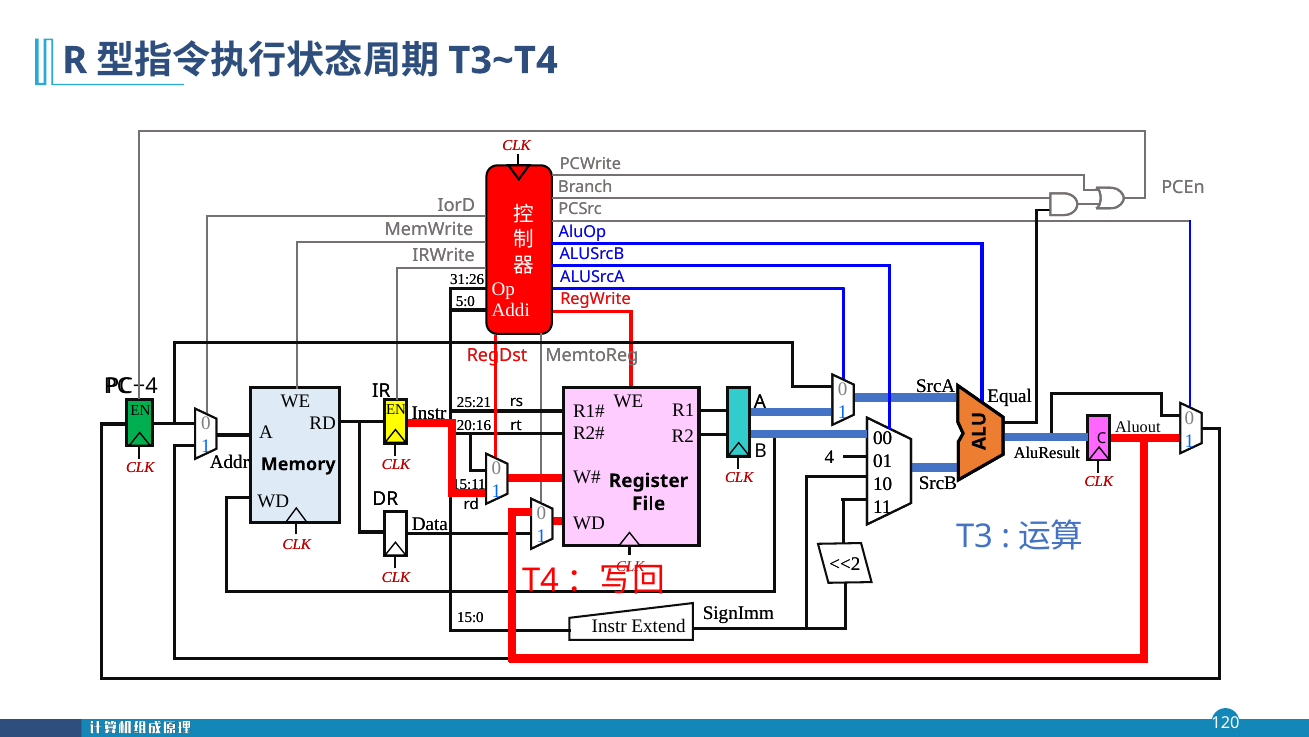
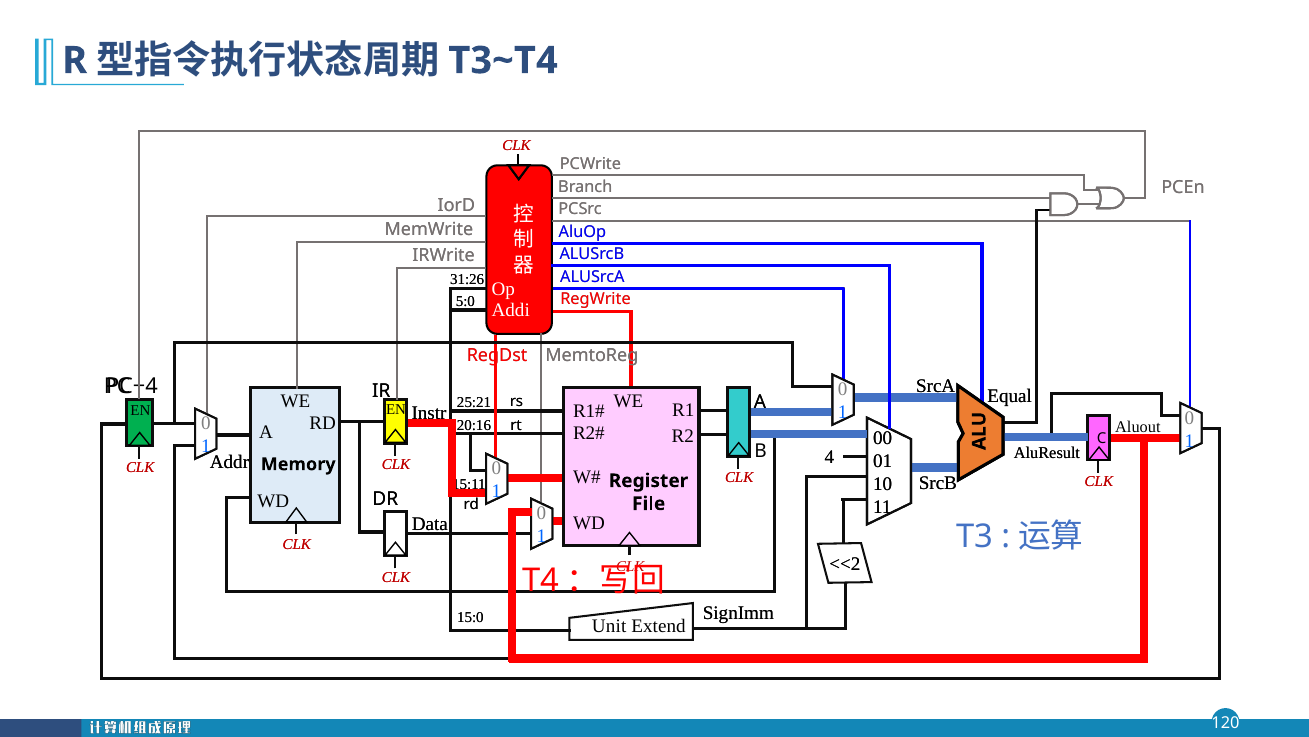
Instr at (609, 626): Instr -> Unit
